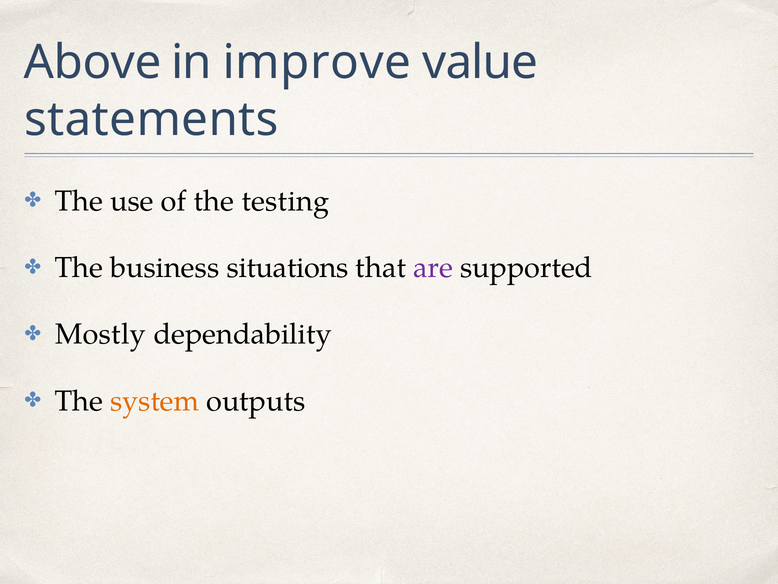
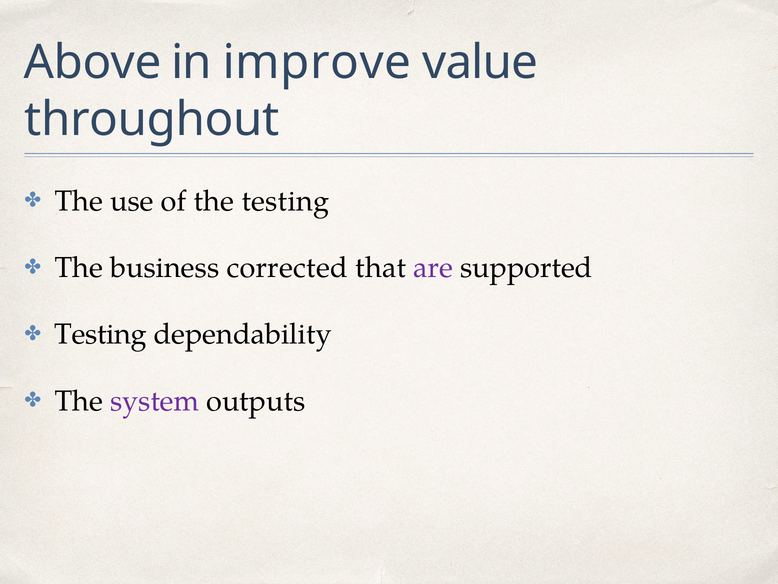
statements: statements -> throughout
situations: situations -> corrected
Mostly at (100, 334): Mostly -> Testing
system colour: orange -> purple
